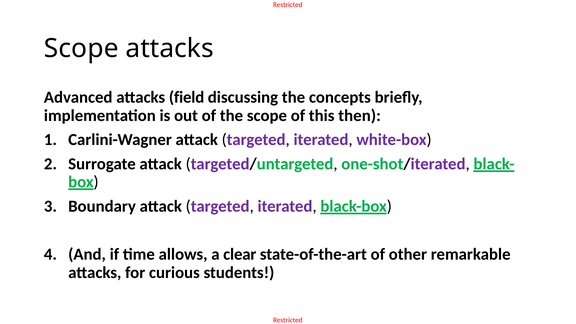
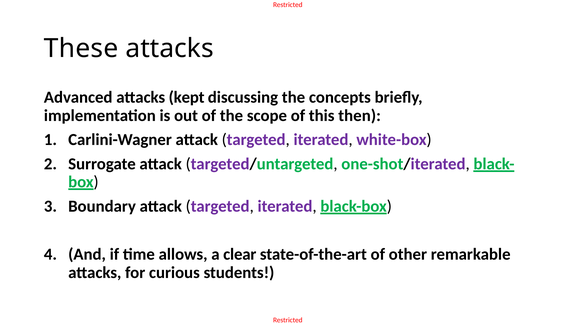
Scope at (81, 48): Scope -> These
field: field -> kept
